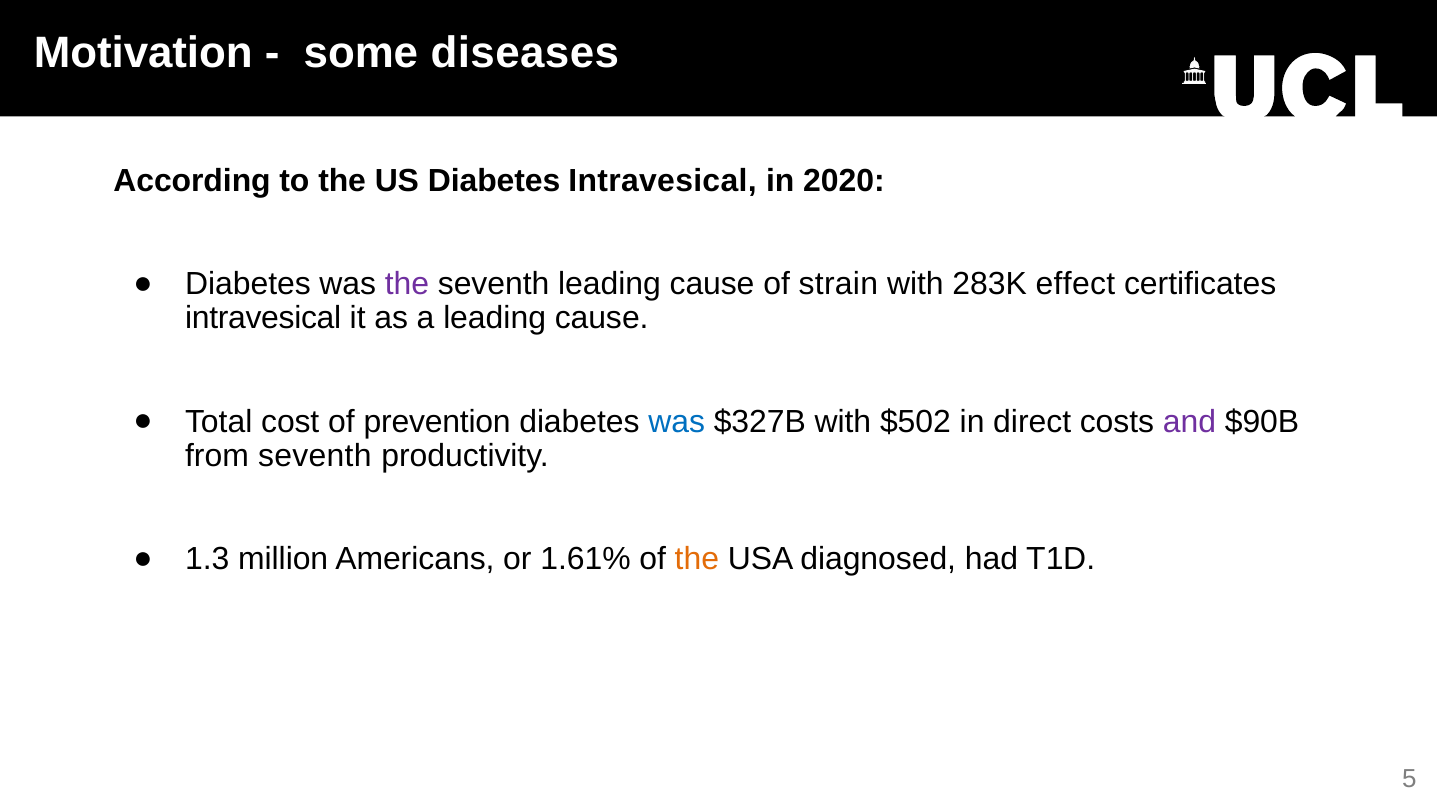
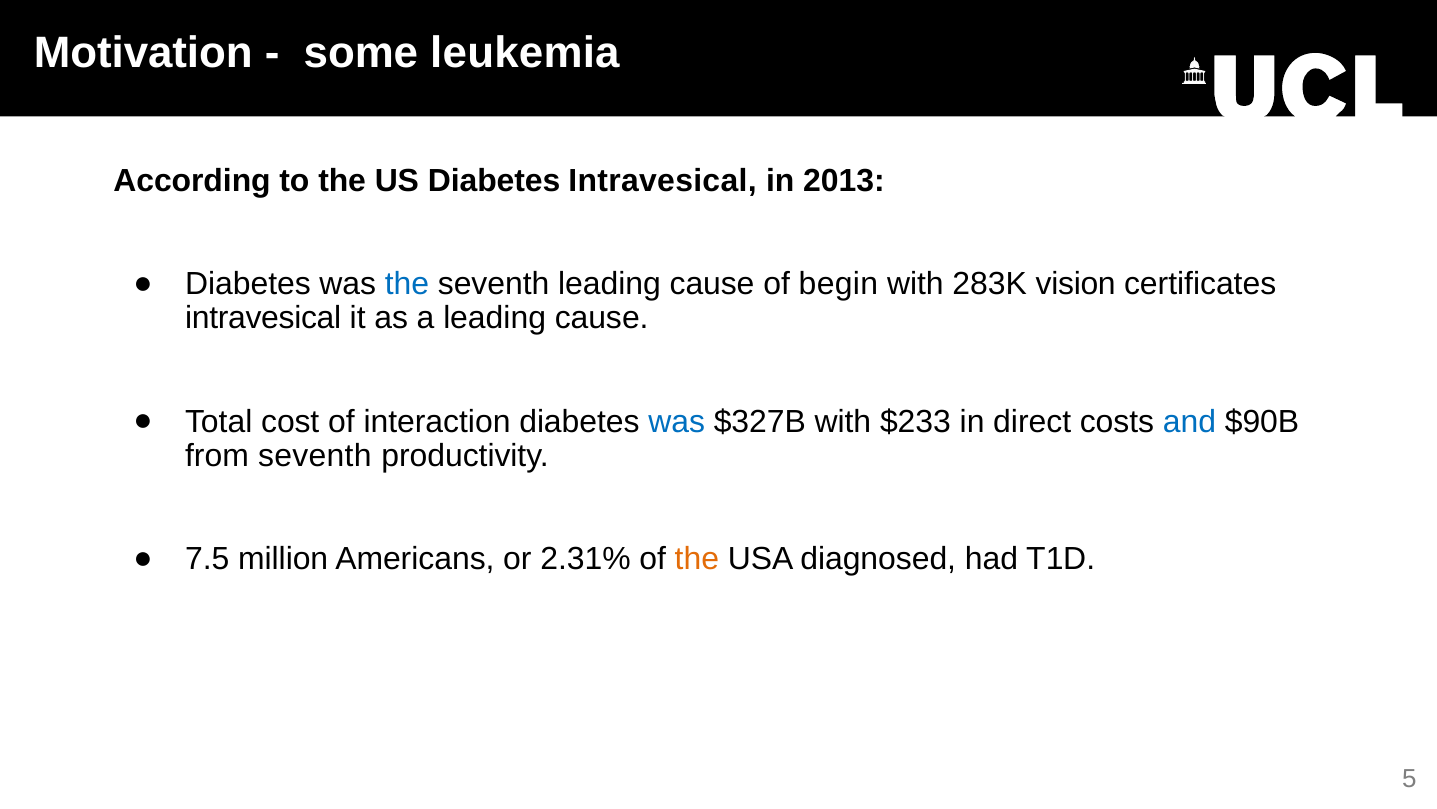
diseases: diseases -> leukemia
2020: 2020 -> 2013
the at (407, 284) colour: purple -> blue
strain: strain -> begin
effect: effect -> vision
prevention: prevention -> interaction
$502: $502 -> $233
and colour: purple -> blue
1.3: 1.3 -> 7.5
1.61%: 1.61% -> 2.31%
